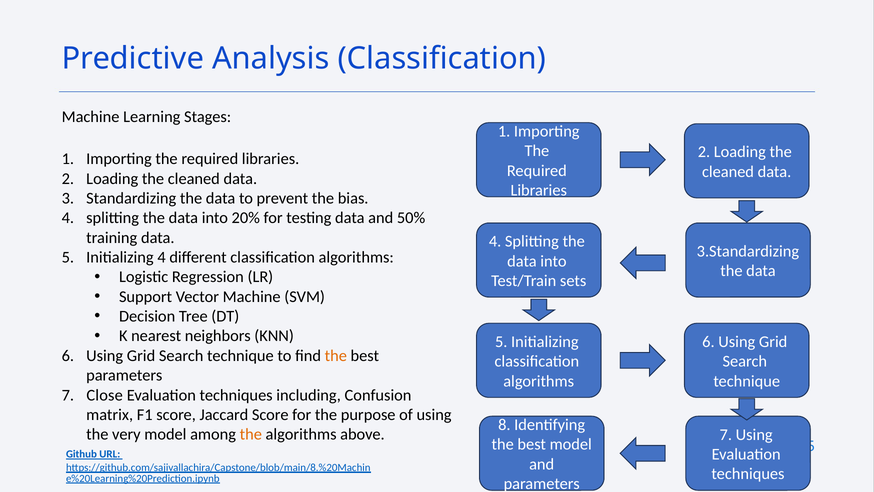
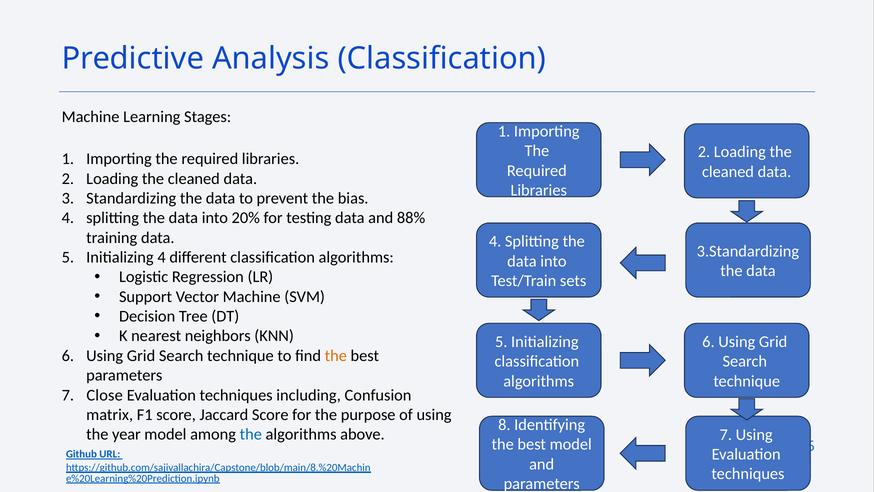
50%: 50% -> 88%
very: very -> year
the at (251, 434) colour: orange -> blue
